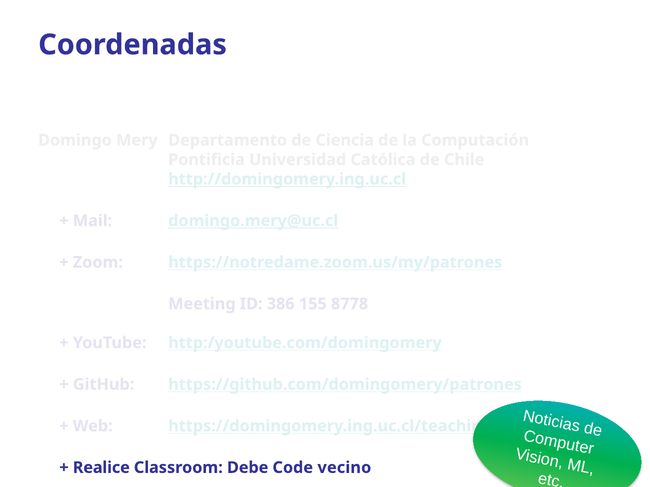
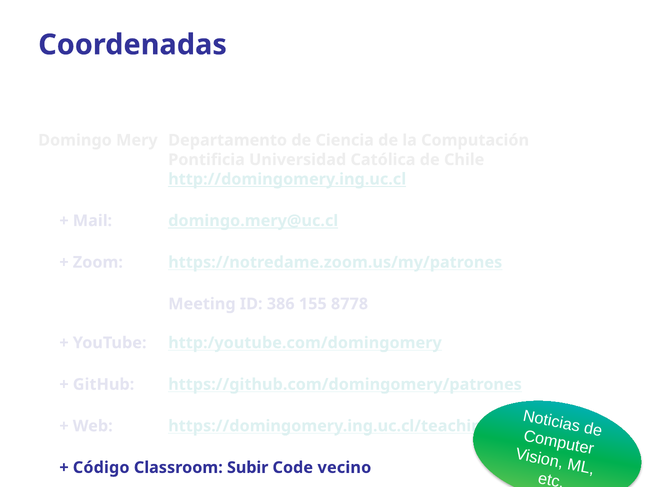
Realice: Realice -> Código
Debe: Debe -> Subir
